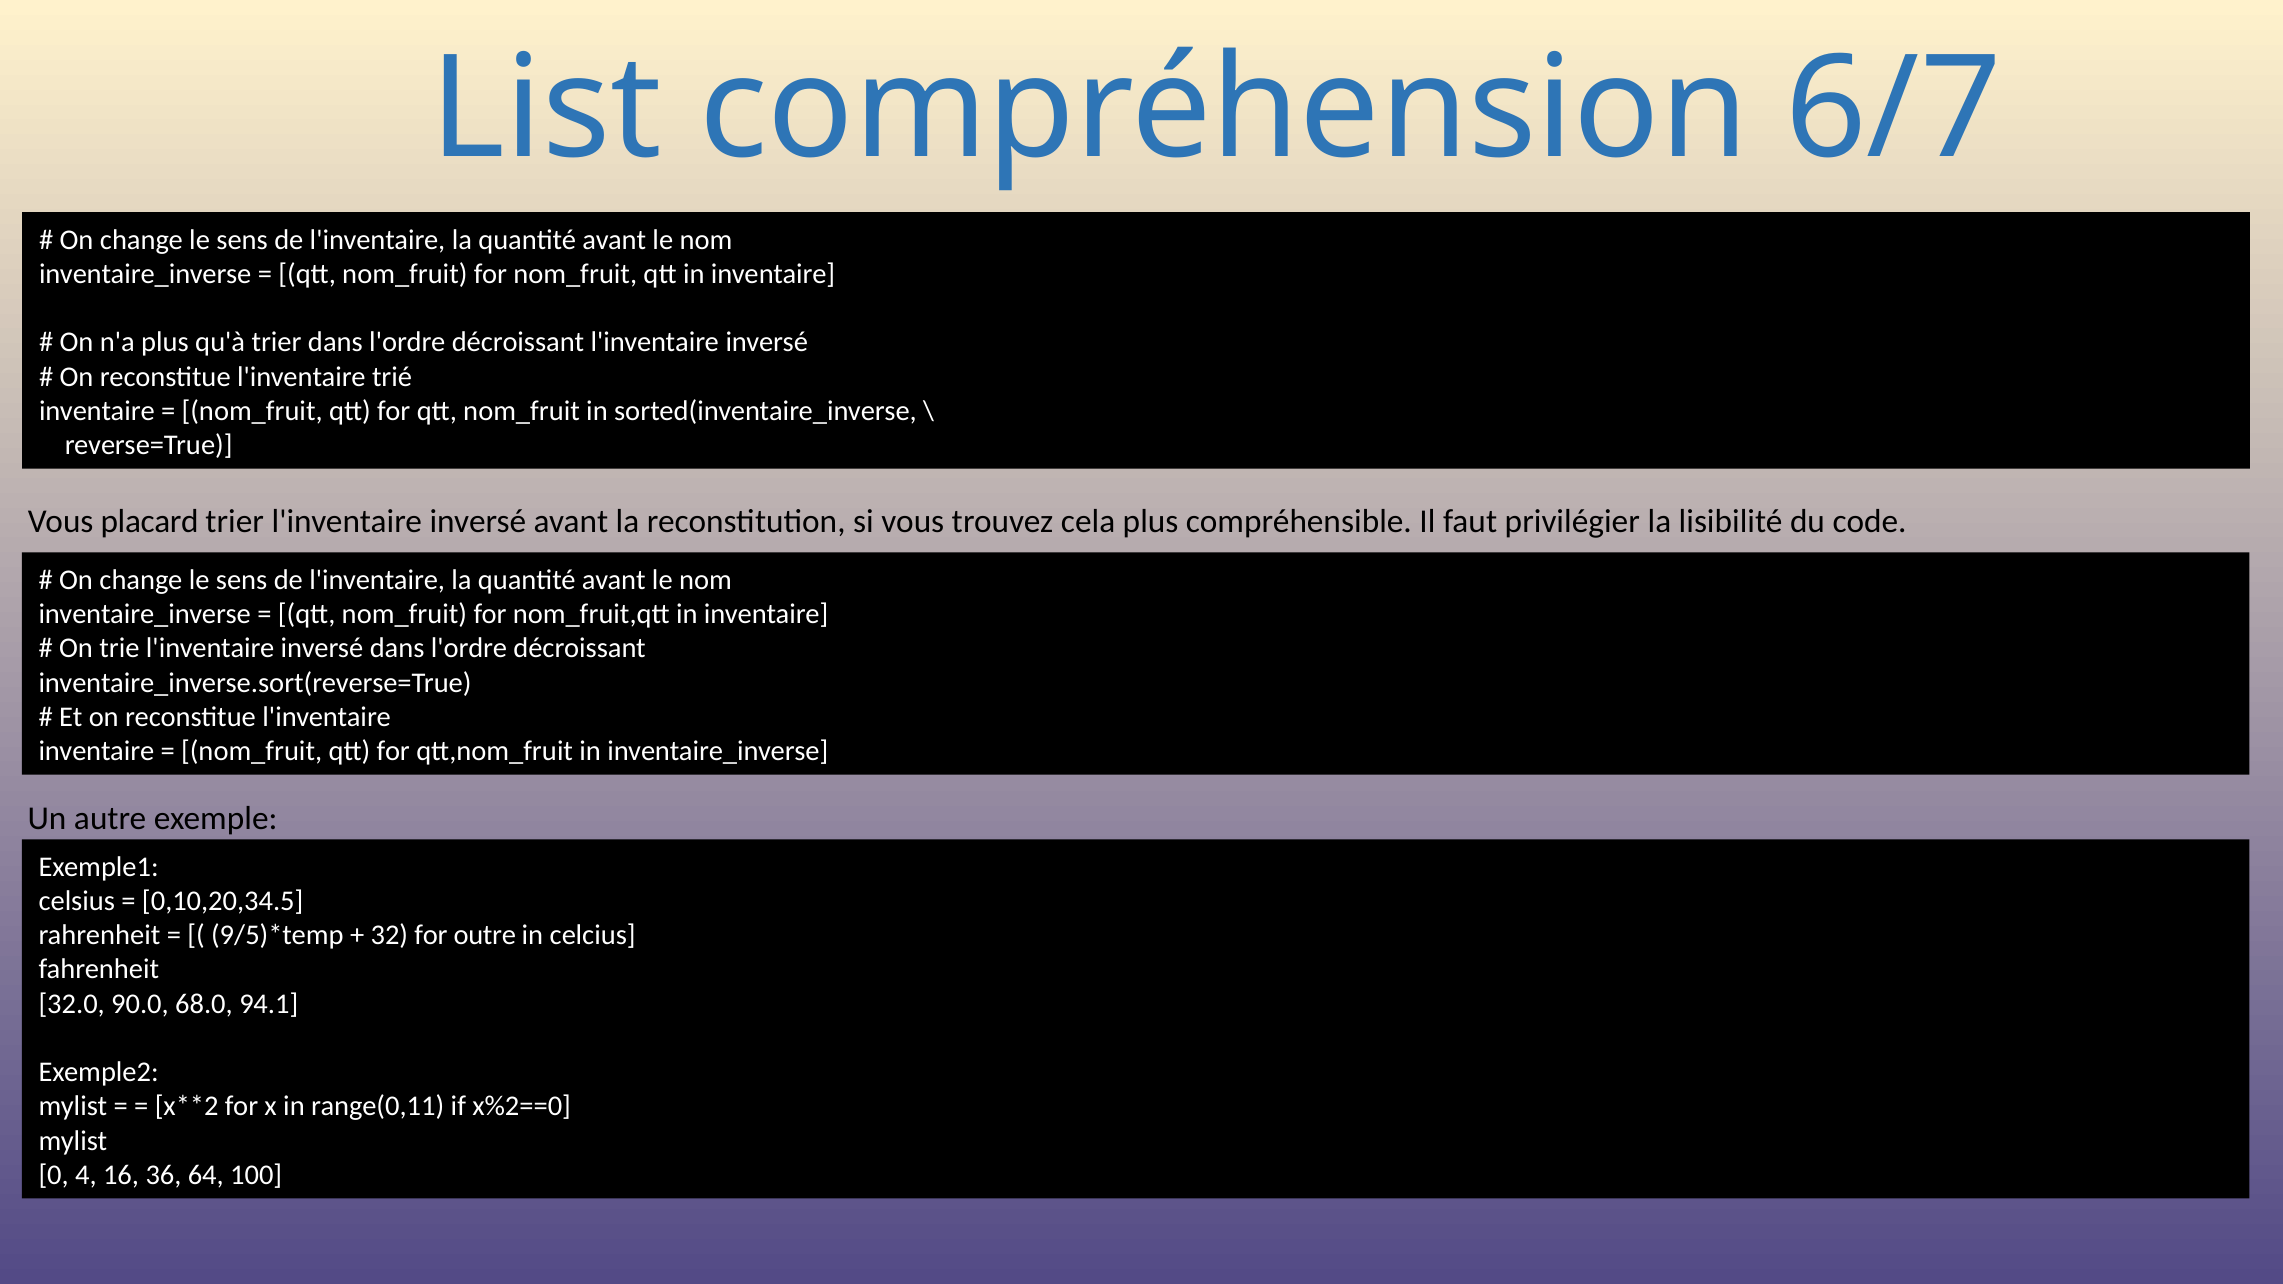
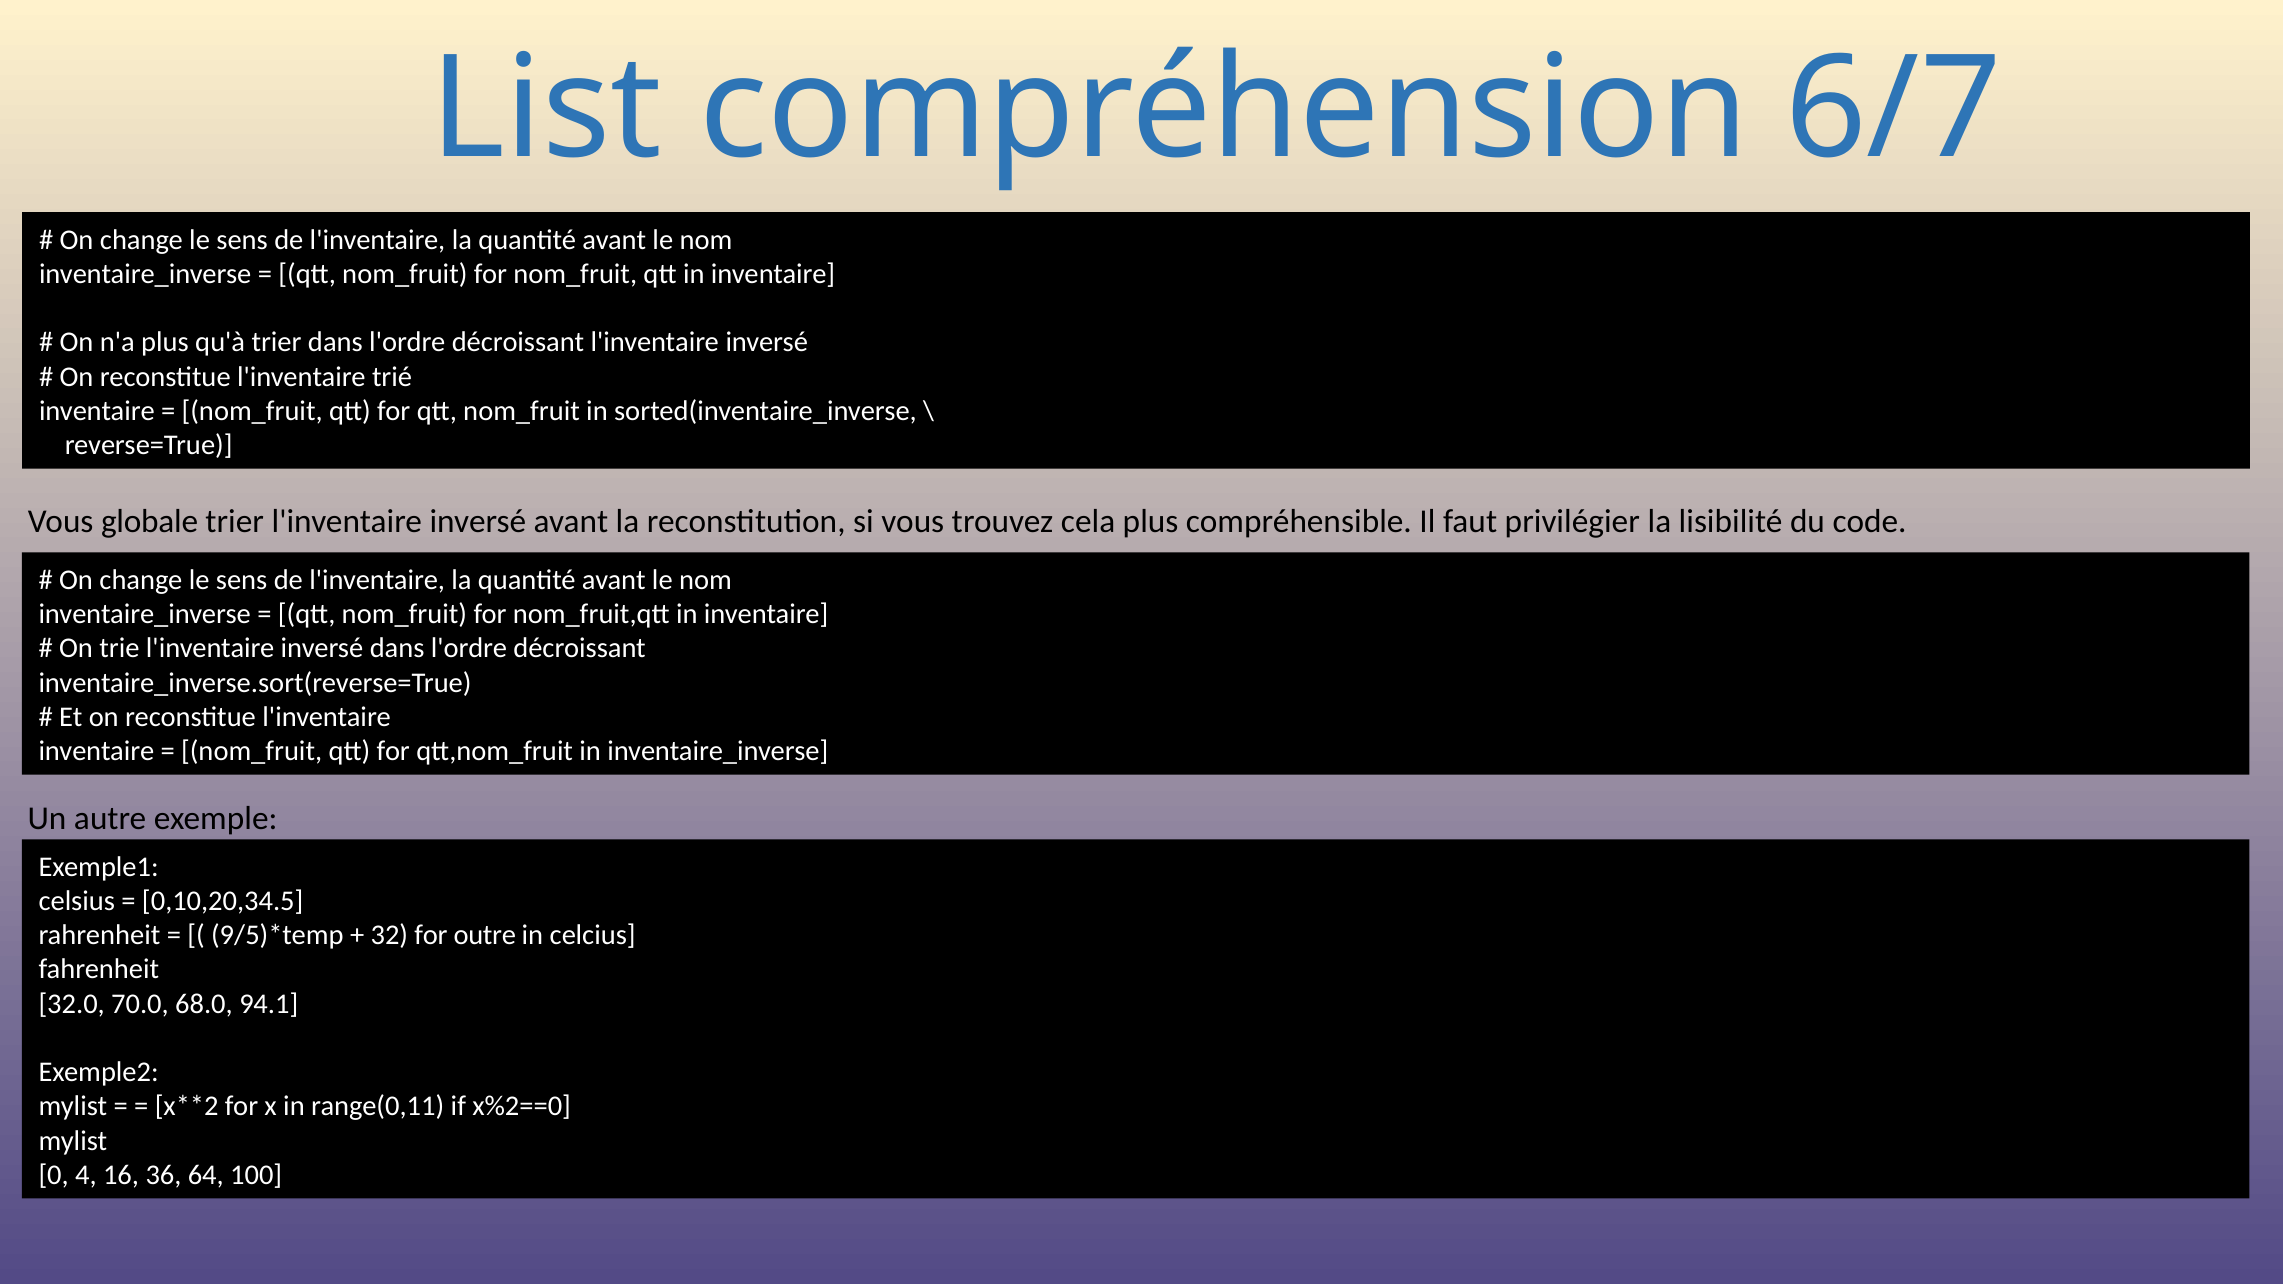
placard: placard -> globale
90.0: 90.0 -> 70.0
